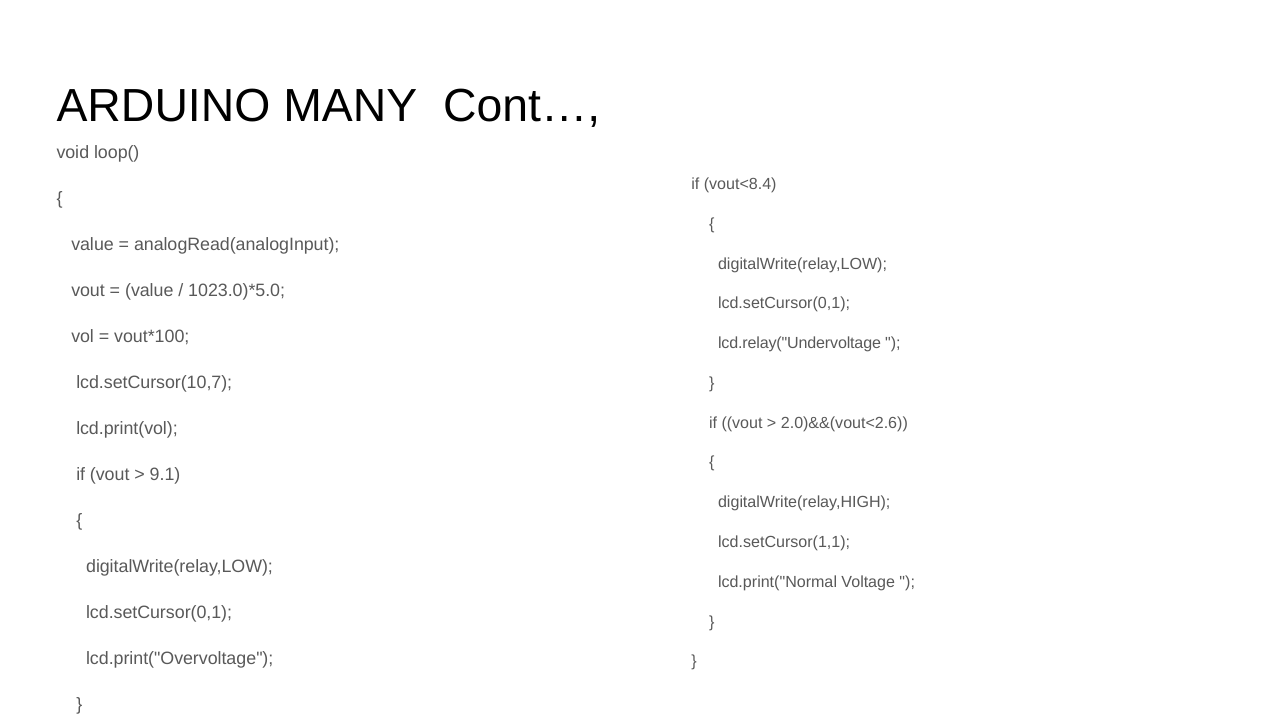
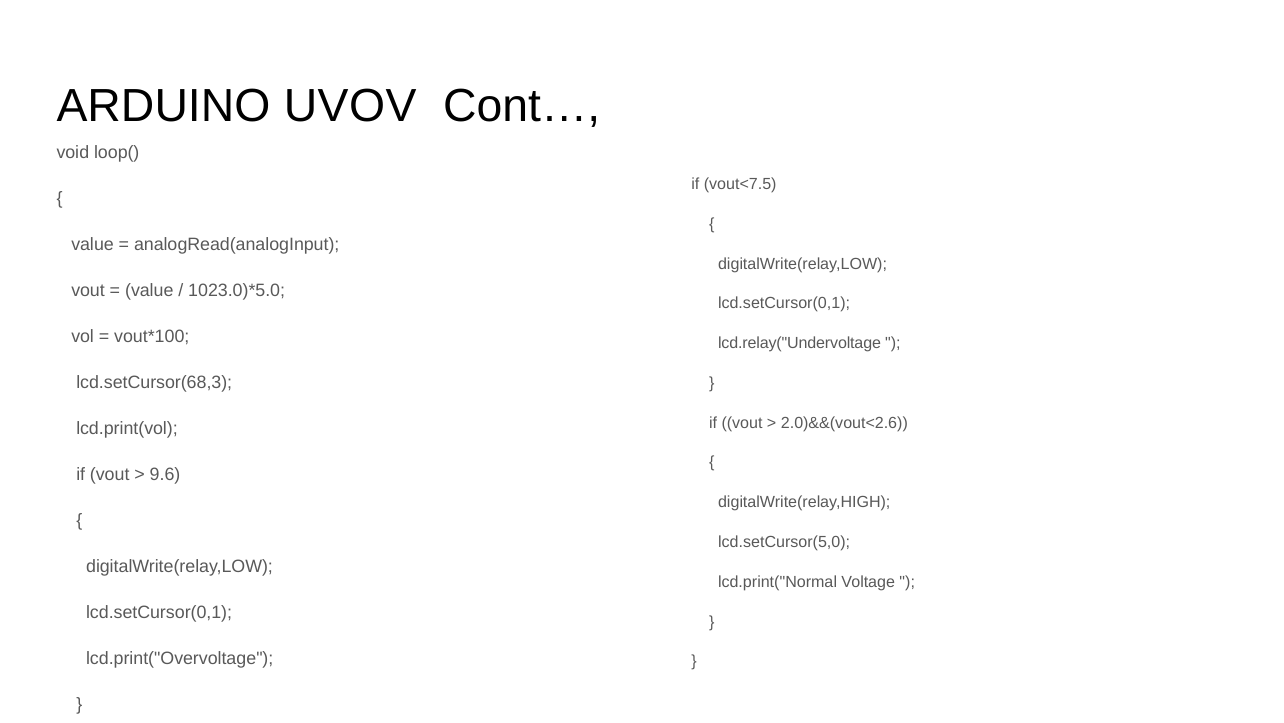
MANY: MANY -> UVOV
vout<8.4: vout<8.4 -> vout<7.5
lcd.setCursor(10,7: lcd.setCursor(10,7 -> lcd.setCursor(68,3
9.1: 9.1 -> 9.6
lcd.setCursor(1,1: lcd.setCursor(1,1 -> lcd.setCursor(5,0
